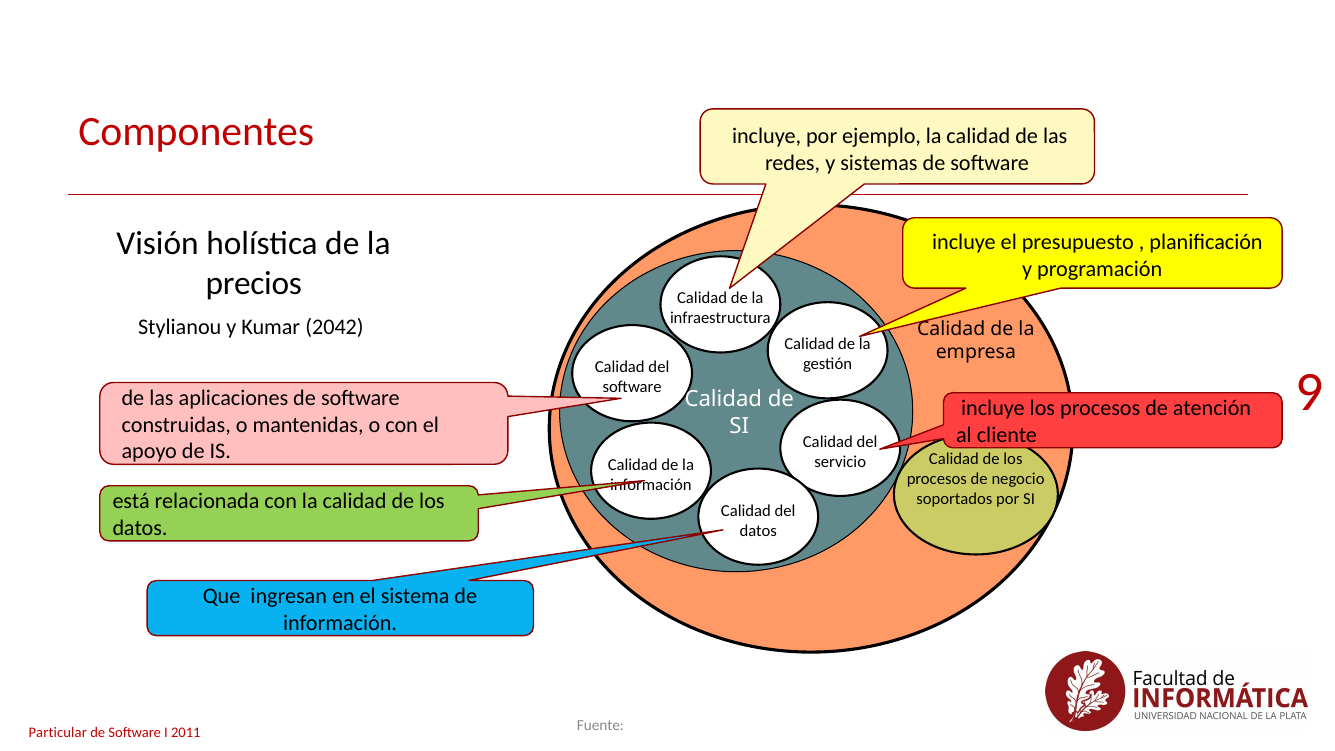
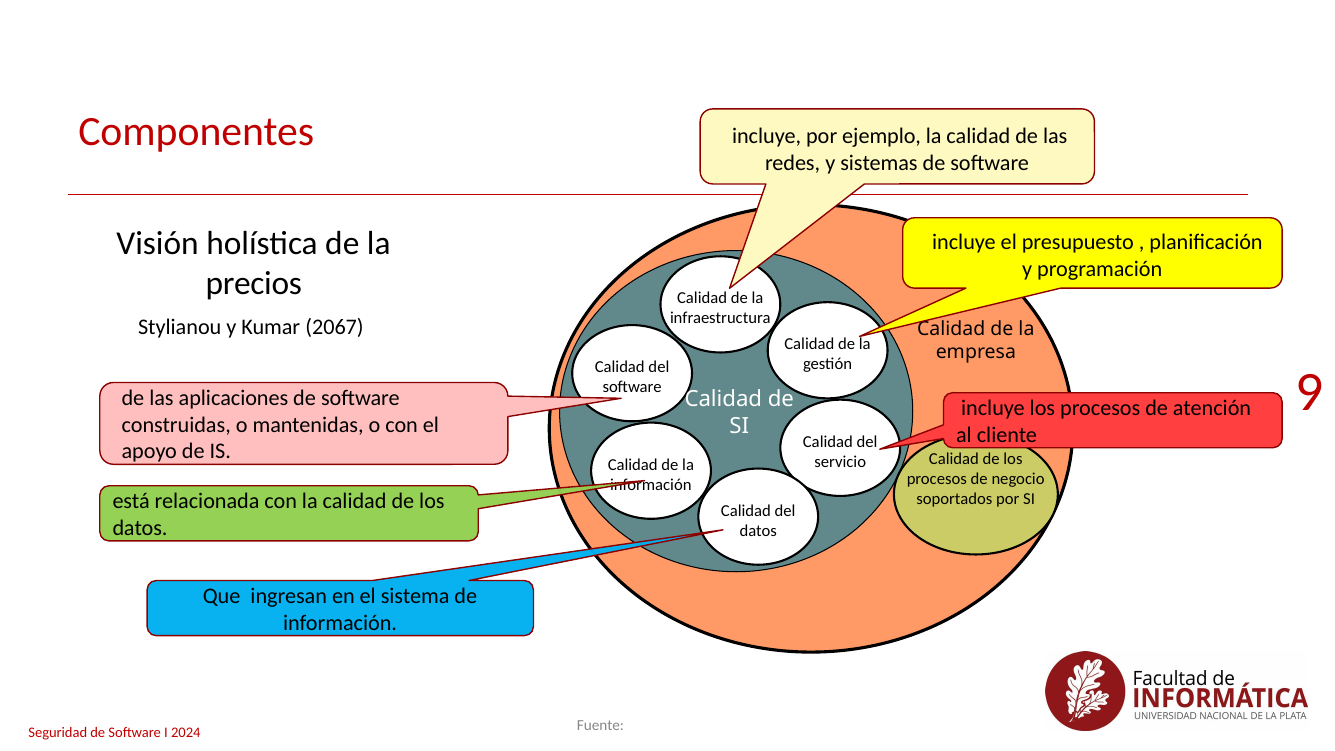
2042: 2042 -> 2067
Particular: Particular -> Seguridad
2011: 2011 -> 2024
